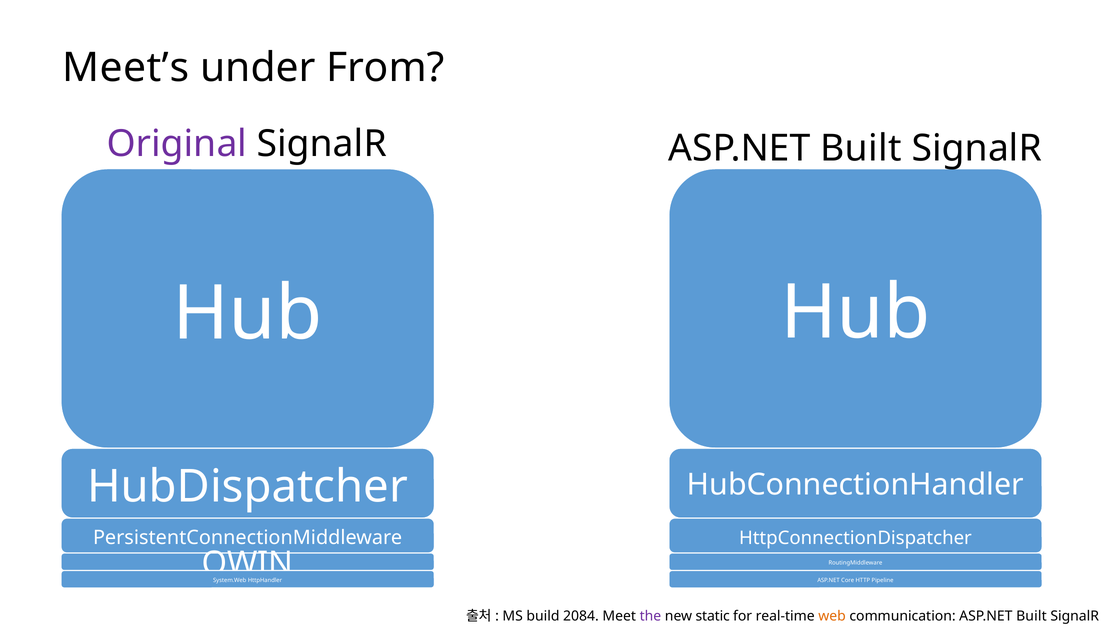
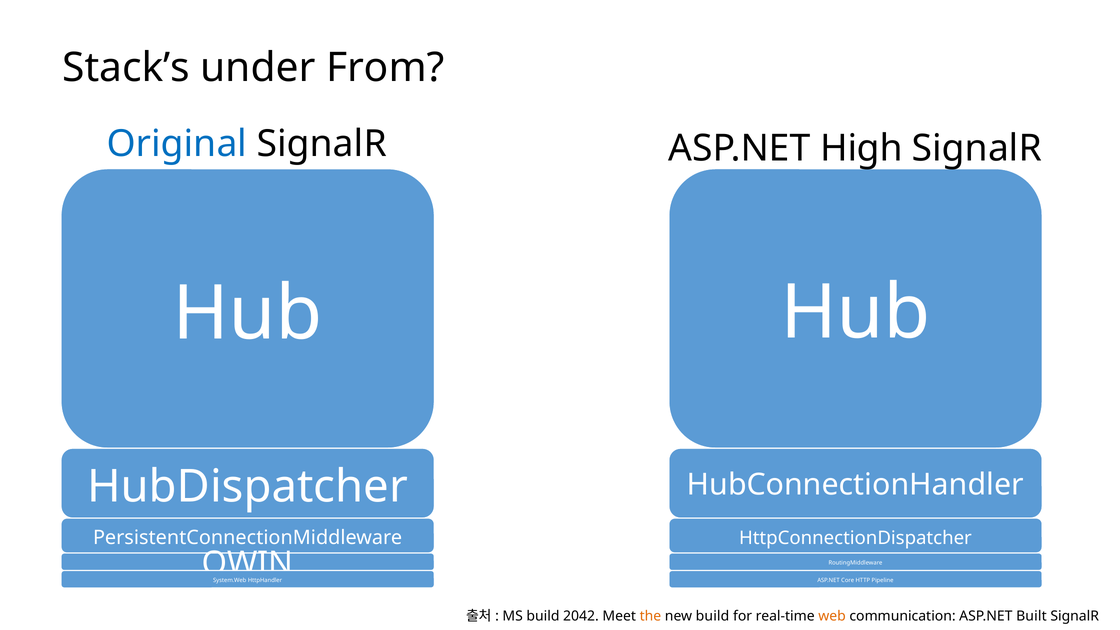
Meet’s: Meet’s -> Stack’s
Original colour: purple -> blue
SignalR ASP.NET Built: Built -> High
2084: 2084 -> 2042
the colour: purple -> orange
new static: static -> build
